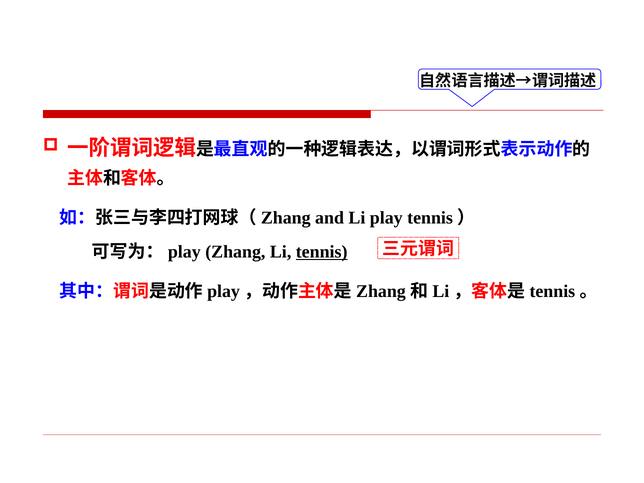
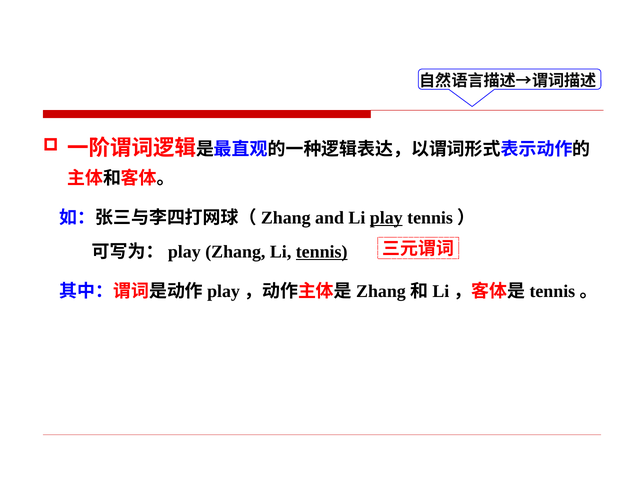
play underline: none -> present
